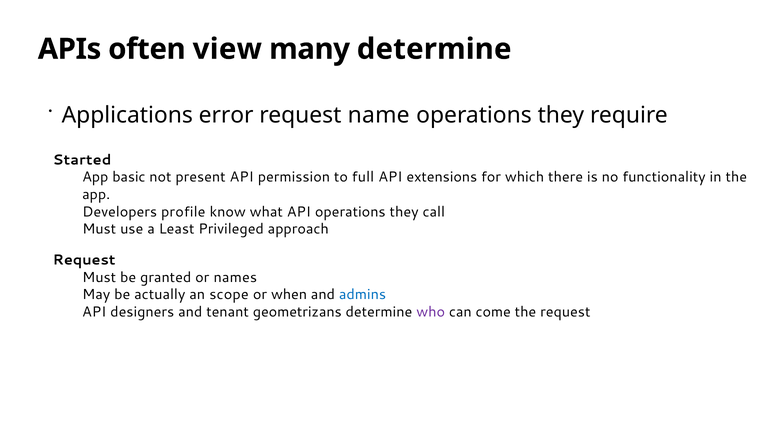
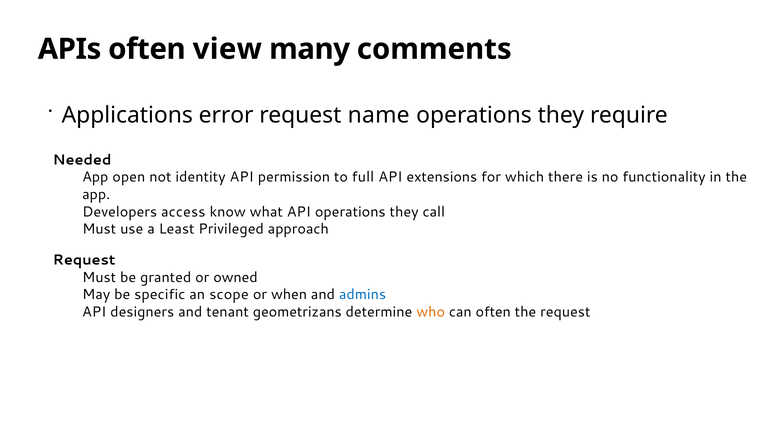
many determine: determine -> comments
Started: Started -> Needed
basic: basic -> open
present: present -> identity
profile: profile -> access
names: names -> owned
actually: actually -> specific
who colour: purple -> orange
can come: come -> often
